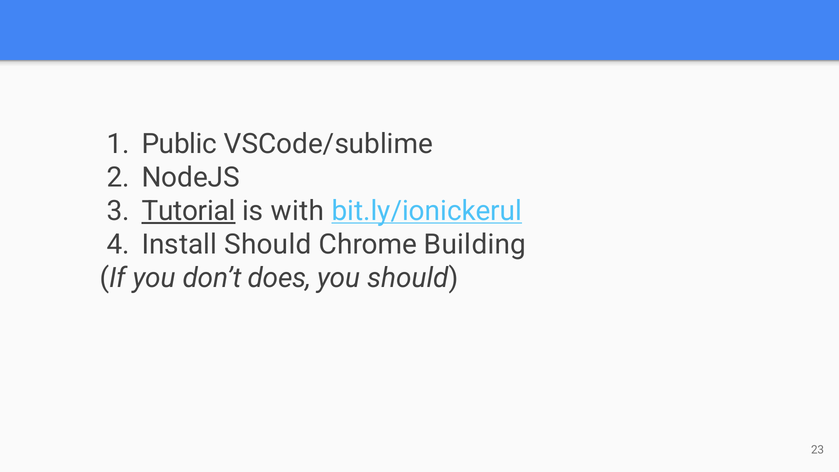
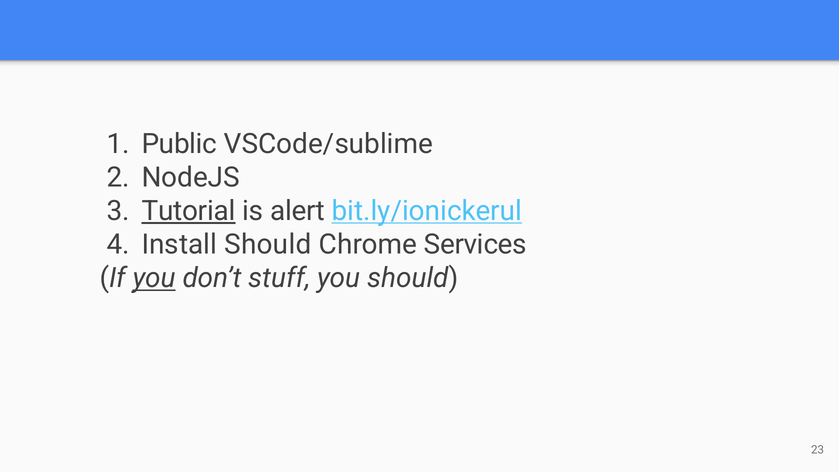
with: with -> alert
Building: Building -> Services
you at (154, 278) underline: none -> present
does: does -> stuff
